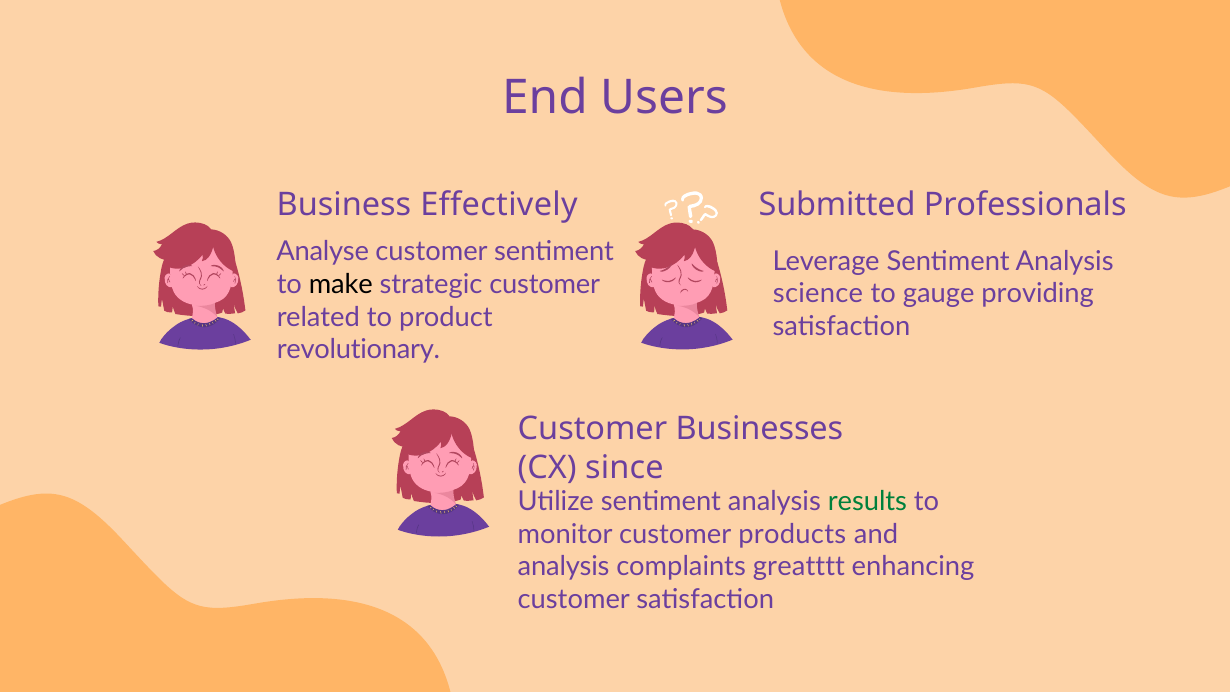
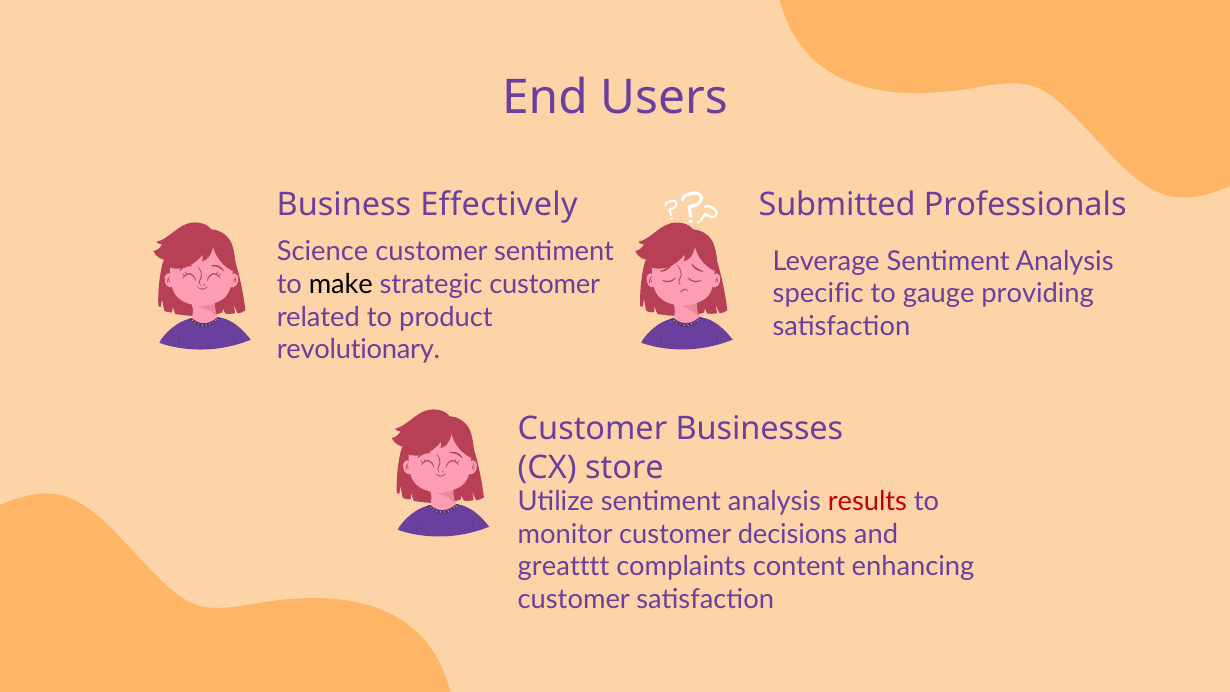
Analyse: Analyse -> Science
science: science -> specific
since: since -> store
results colour: green -> red
products: products -> decisions
analysis at (564, 567): analysis -> greatttt
greatttt: greatttt -> content
